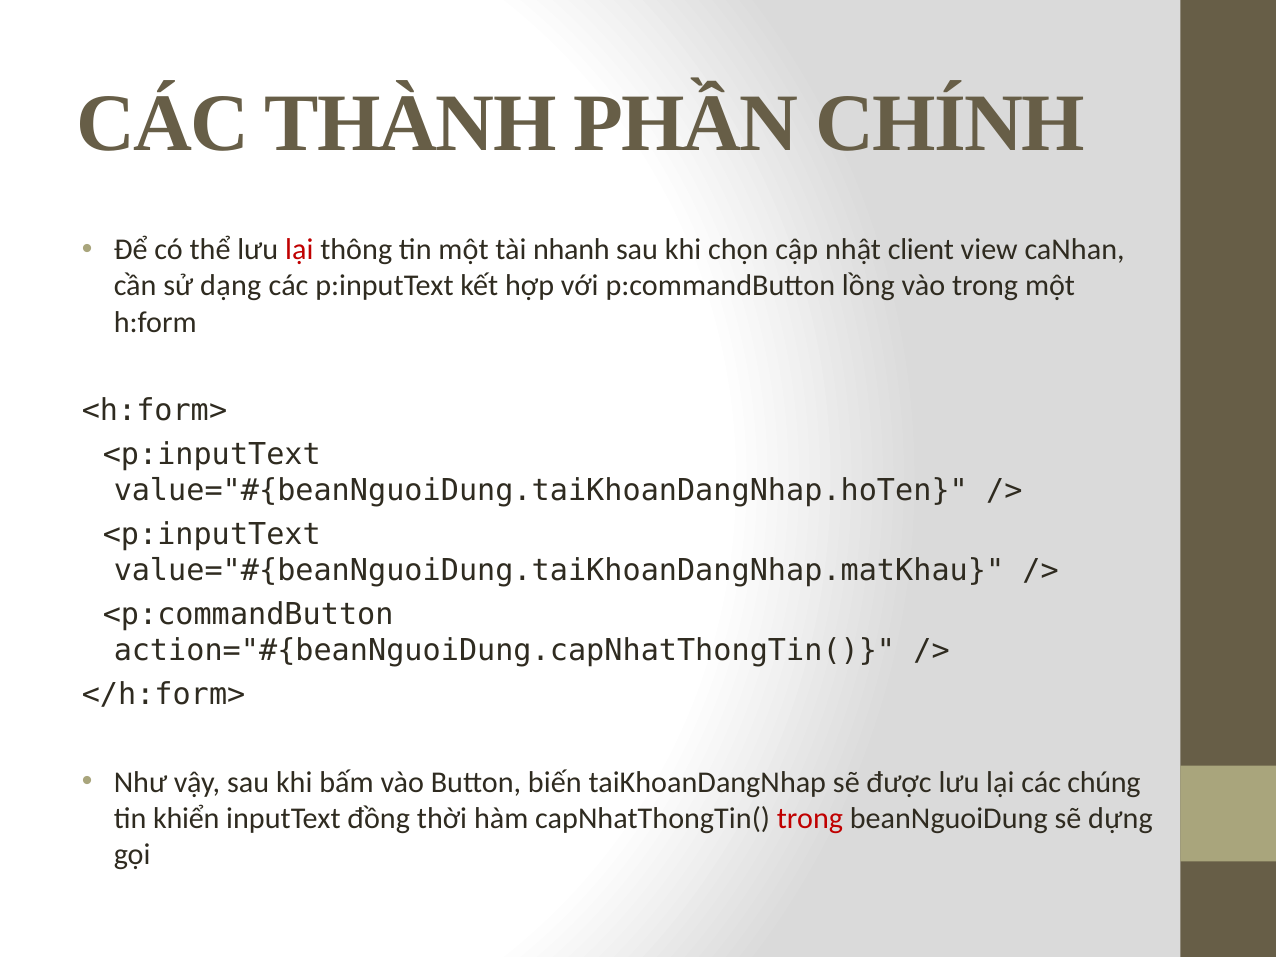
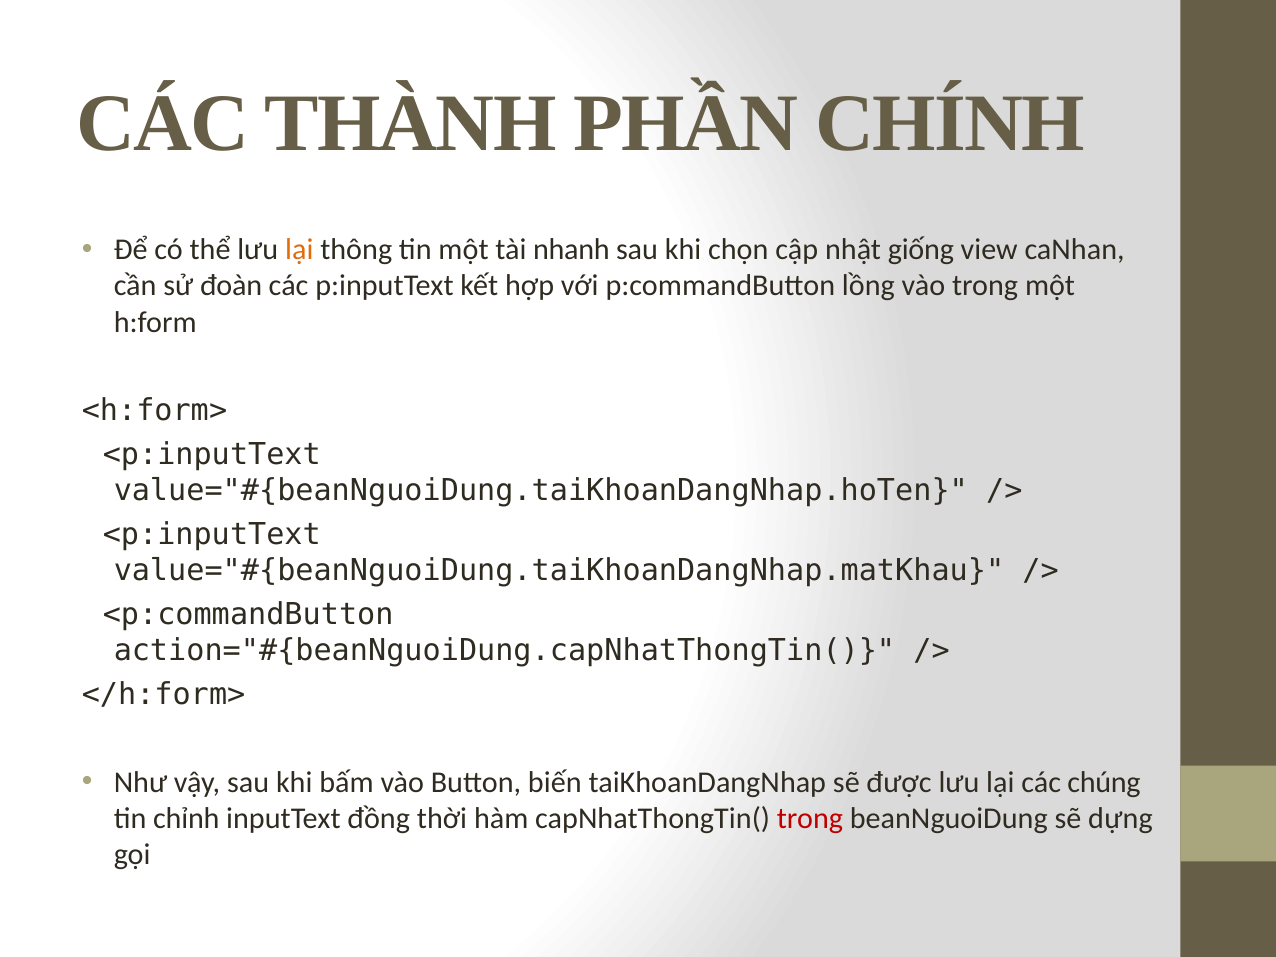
lại at (299, 250) colour: red -> orange
client: client -> giống
dạng: dạng -> đoàn
khiển: khiển -> chỉnh
